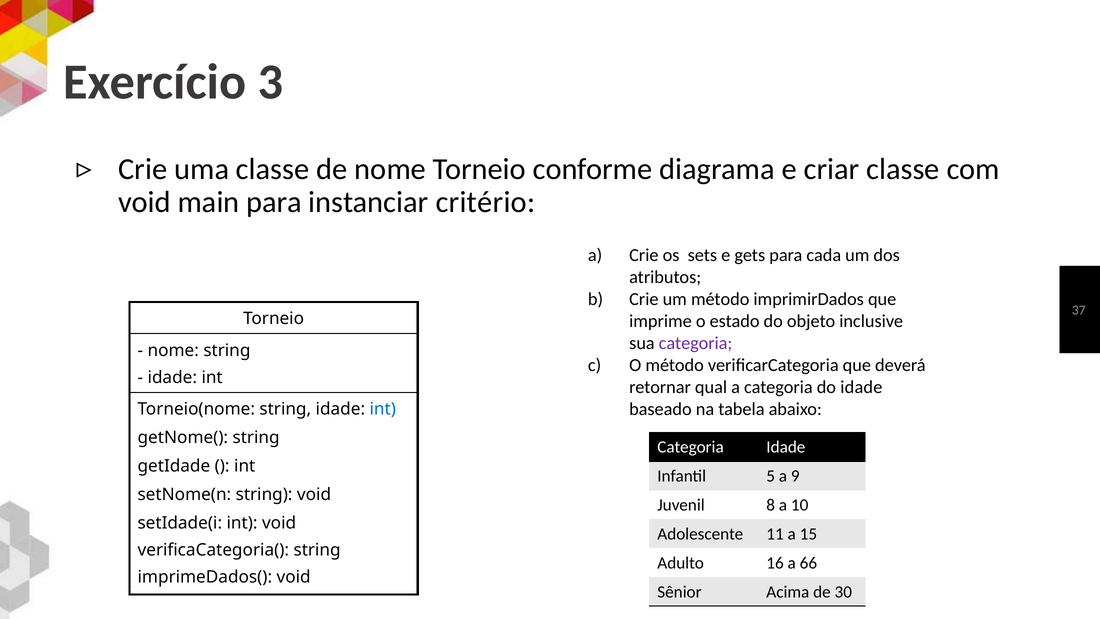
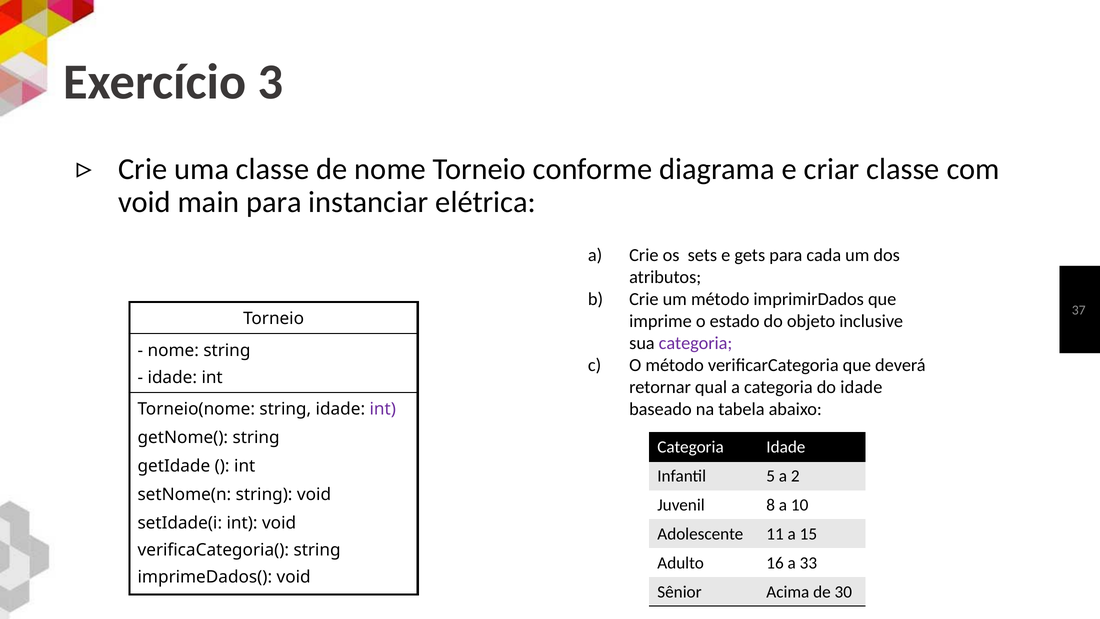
critério: critério -> elétrica
int at (383, 409) colour: blue -> purple
9: 9 -> 2
66: 66 -> 33
